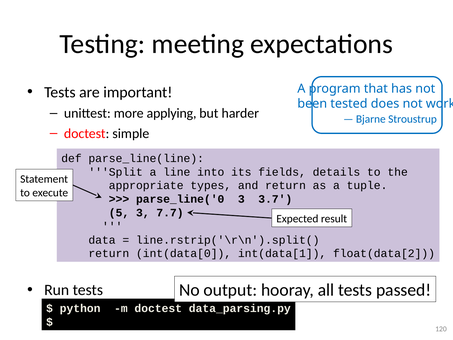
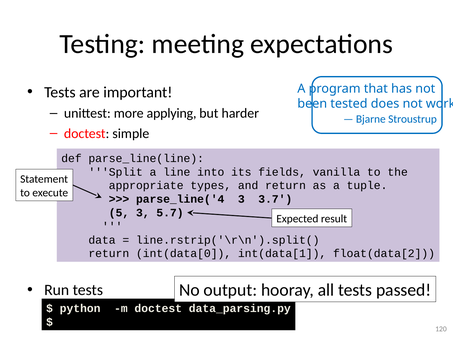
details: details -> vanilla
parse_line('0: parse_line('0 -> parse_line('4
7.7: 7.7 -> 5.7
